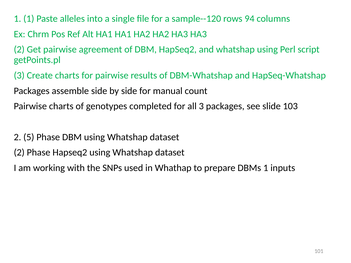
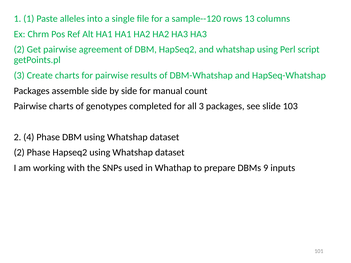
94: 94 -> 13
5: 5 -> 4
DBMs 1: 1 -> 9
